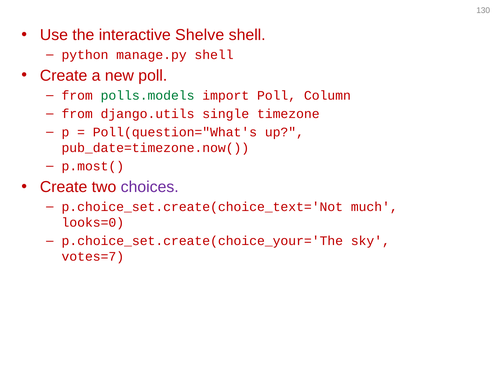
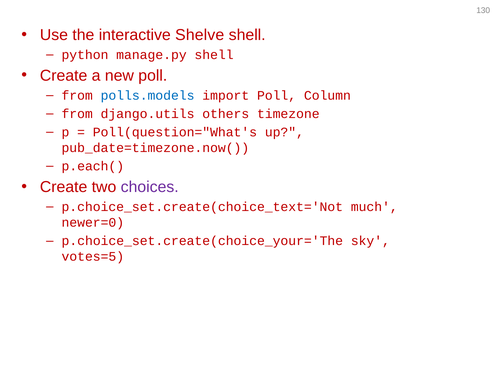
polls.models colour: green -> blue
single: single -> others
p.most(: p.most( -> p.each(
looks=0: looks=0 -> newer=0
votes=7: votes=7 -> votes=5
